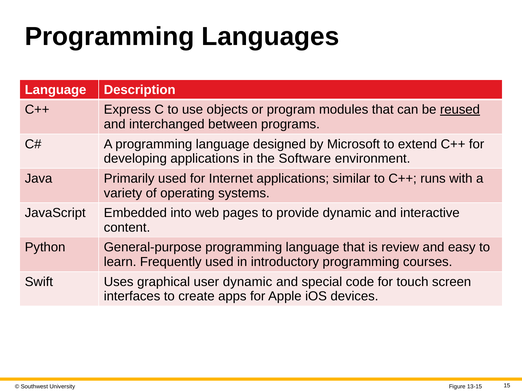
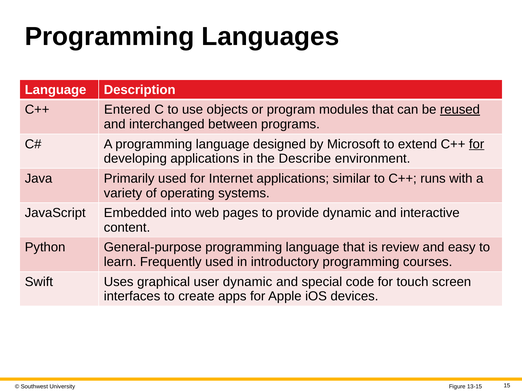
Express: Express -> Entered
for at (477, 144) underline: none -> present
Software: Software -> Describe
